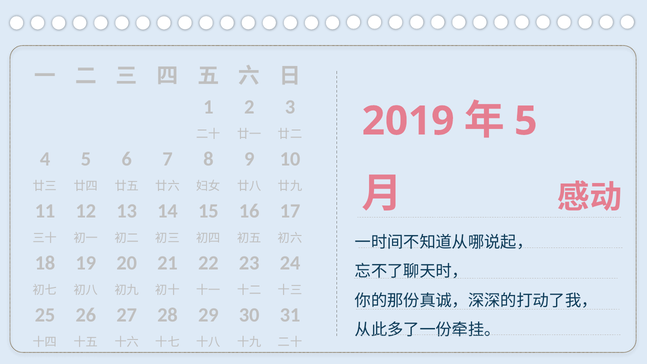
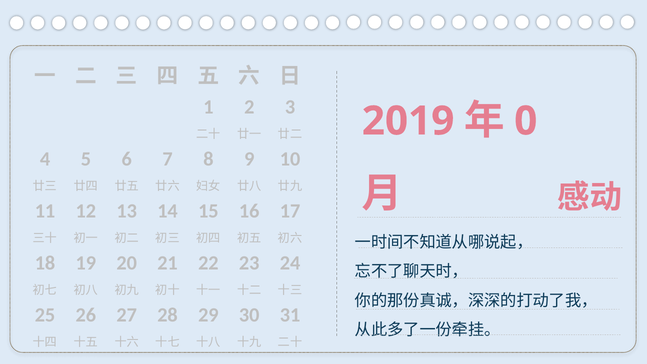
5 at (526, 121): 5 -> 0
